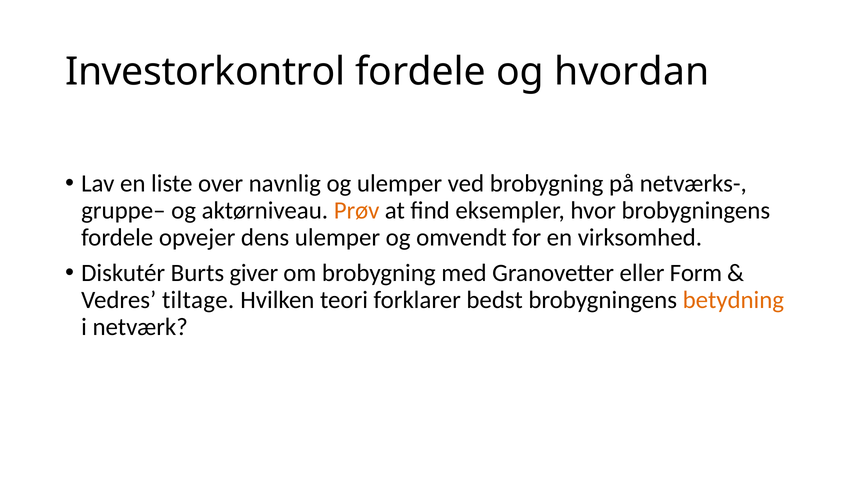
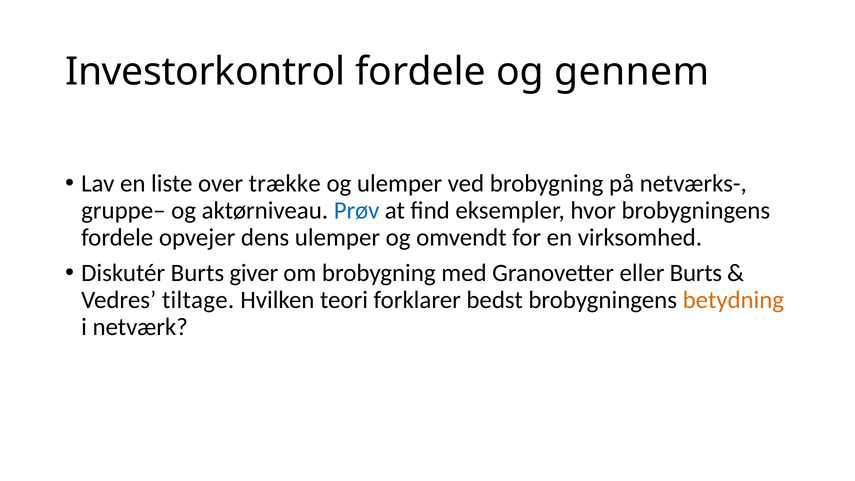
hvordan: hvordan -> gennem
navnlig: navnlig -> trække
Prøv colour: orange -> blue
eller Form: Form -> Burts
